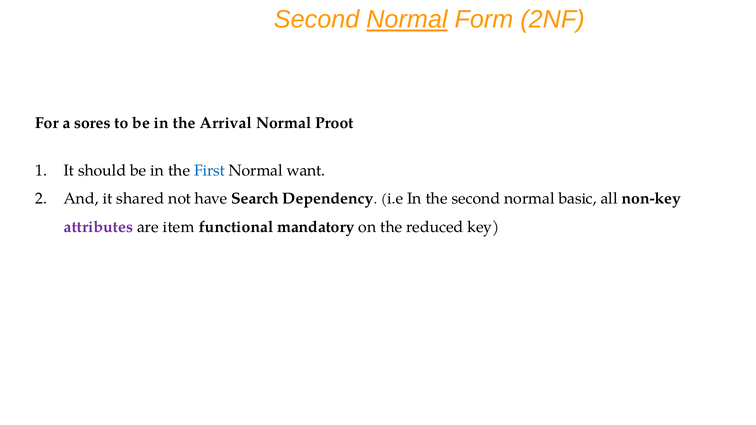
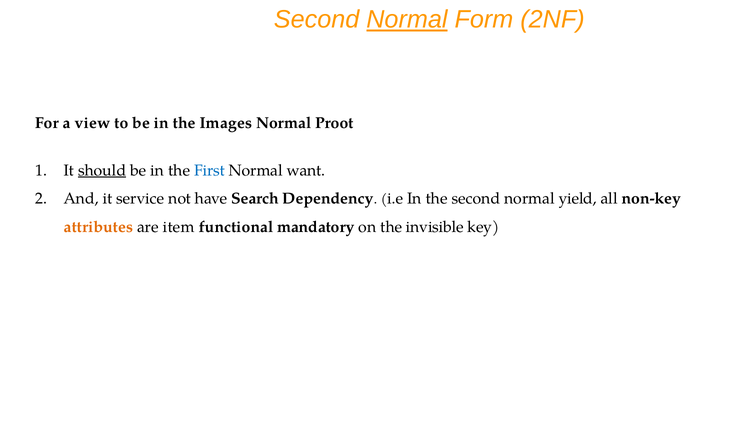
sores: sores -> view
Arrival: Arrival -> Images
should underline: none -> present
shared: shared -> service
basic: basic -> yield
attributes colour: purple -> orange
reduced: reduced -> invisible
